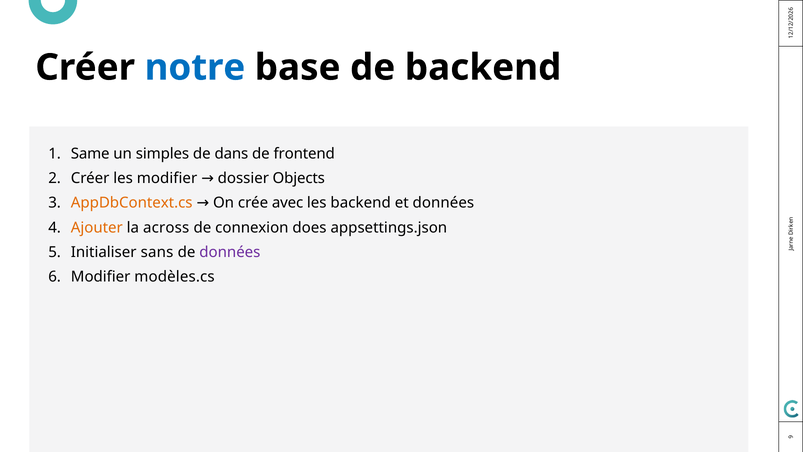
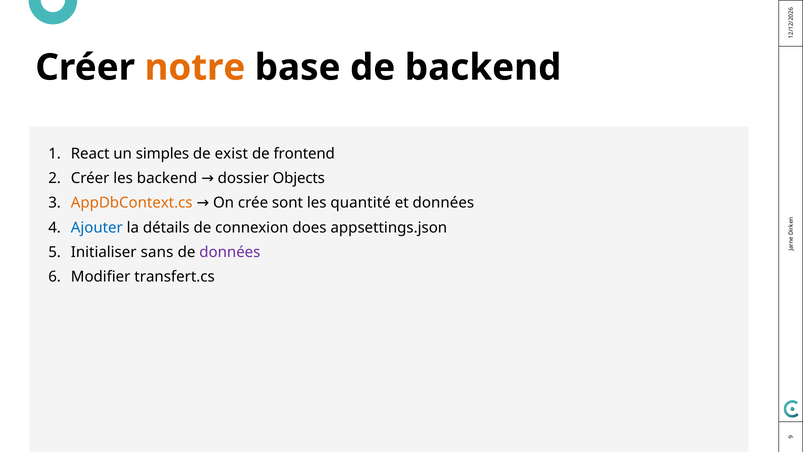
notre colour: blue -> orange
Same: Same -> React
dans: dans -> exist
les modifier: modifier -> backend
avec: avec -> sont
les backend: backend -> quantité
Ajouter colour: orange -> blue
across: across -> détails
modèles.cs: modèles.cs -> transfert.cs
